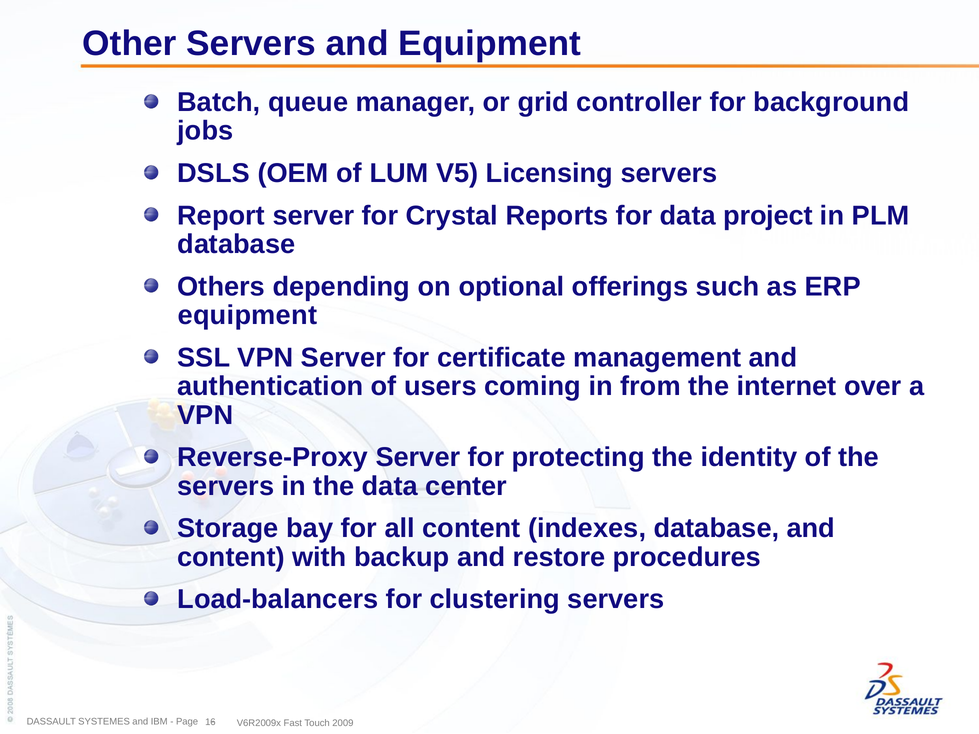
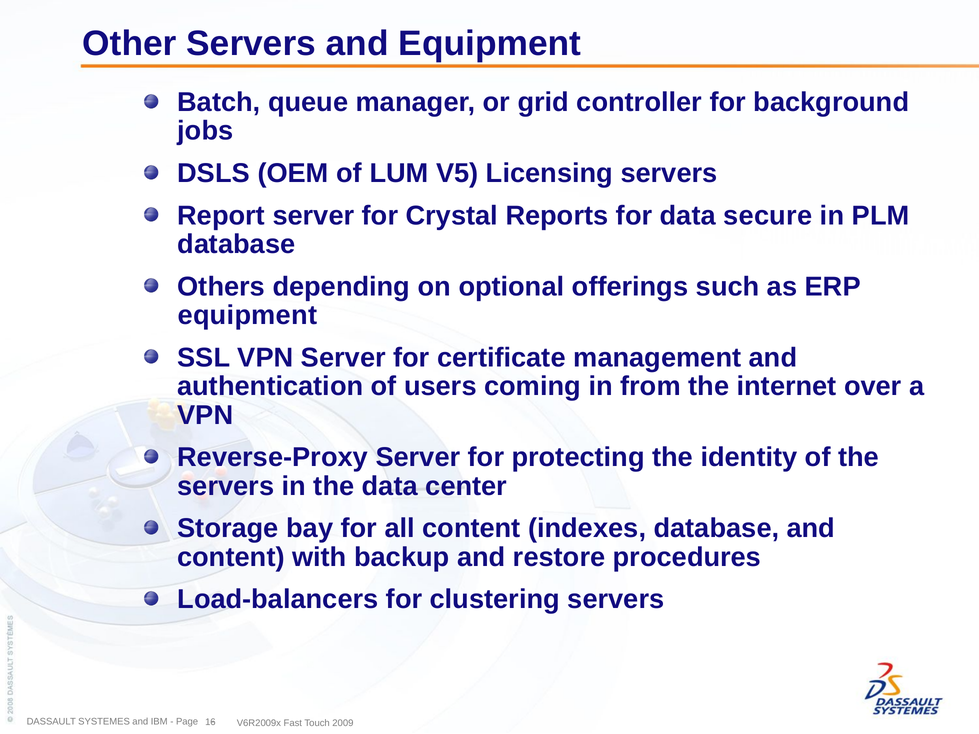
project: project -> secure
